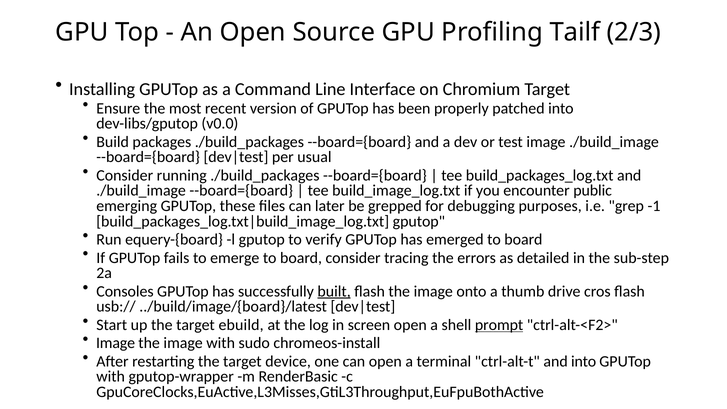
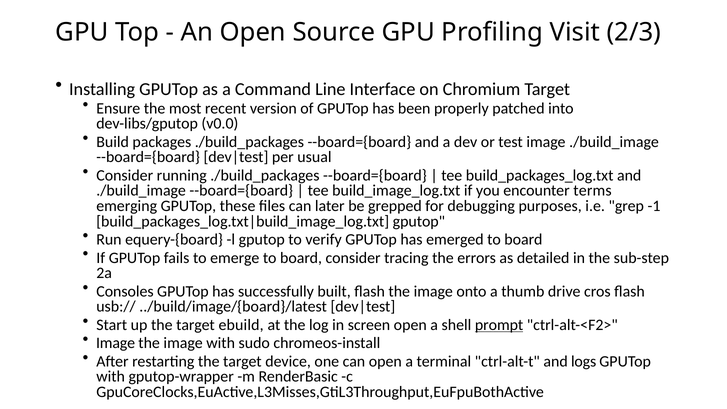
Tailf: Tailf -> Visit
public: public -> terms
built underline: present -> none
and into: into -> logs
